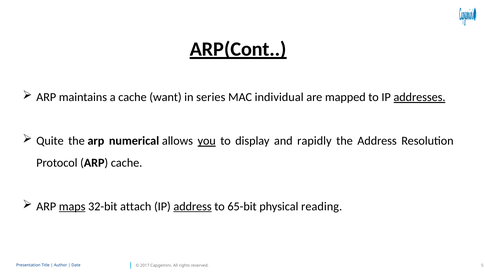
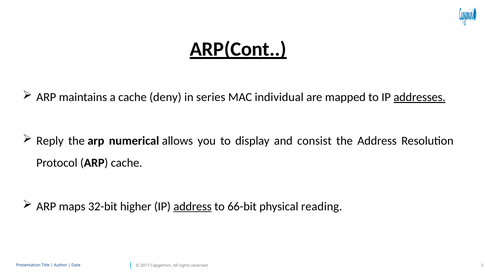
want: want -> deny
Quite: Quite -> Reply
you underline: present -> none
rapidly: rapidly -> consist
maps underline: present -> none
attach: attach -> higher
65-bit: 65-bit -> 66-bit
